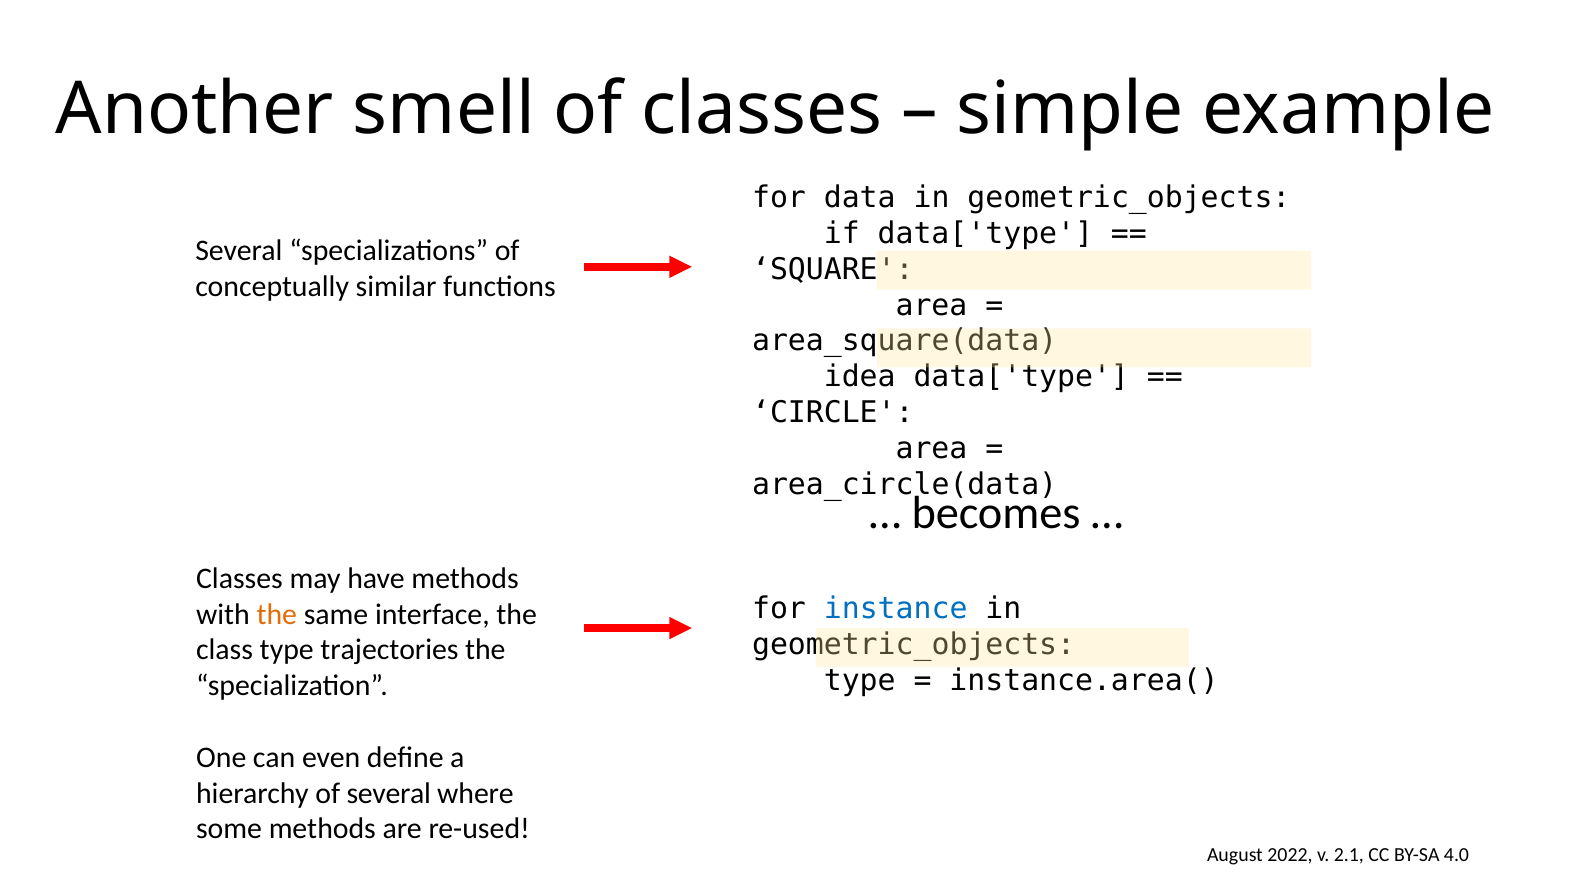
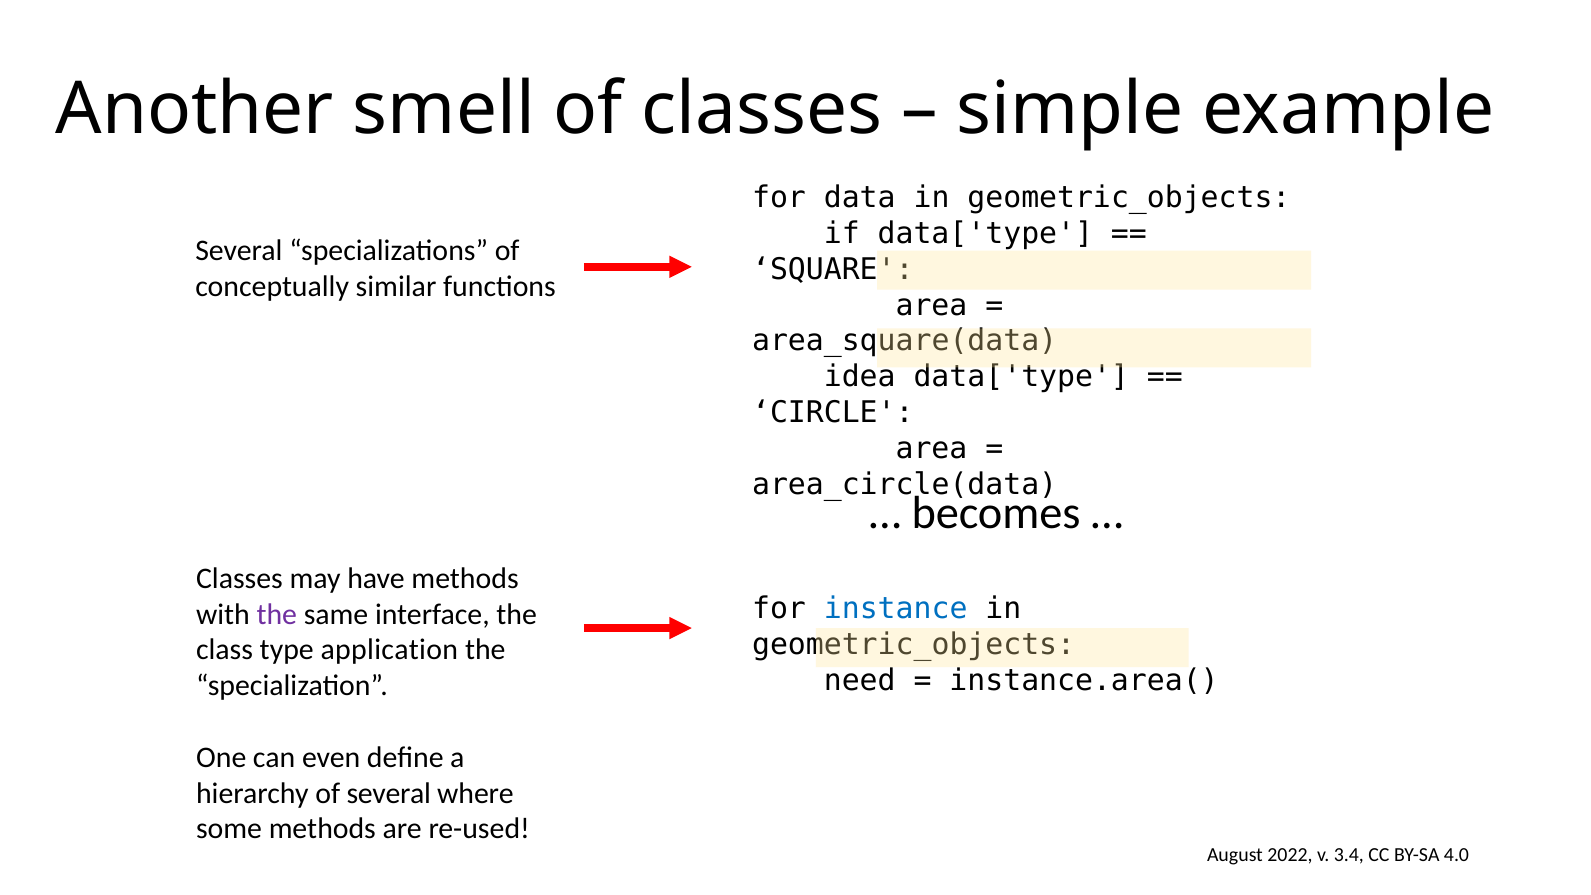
the at (277, 614) colour: orange -> purple
trajectories: trajectories -> application
type at (860, 680): type -> need
2.1: 2.1 -> 3.4
